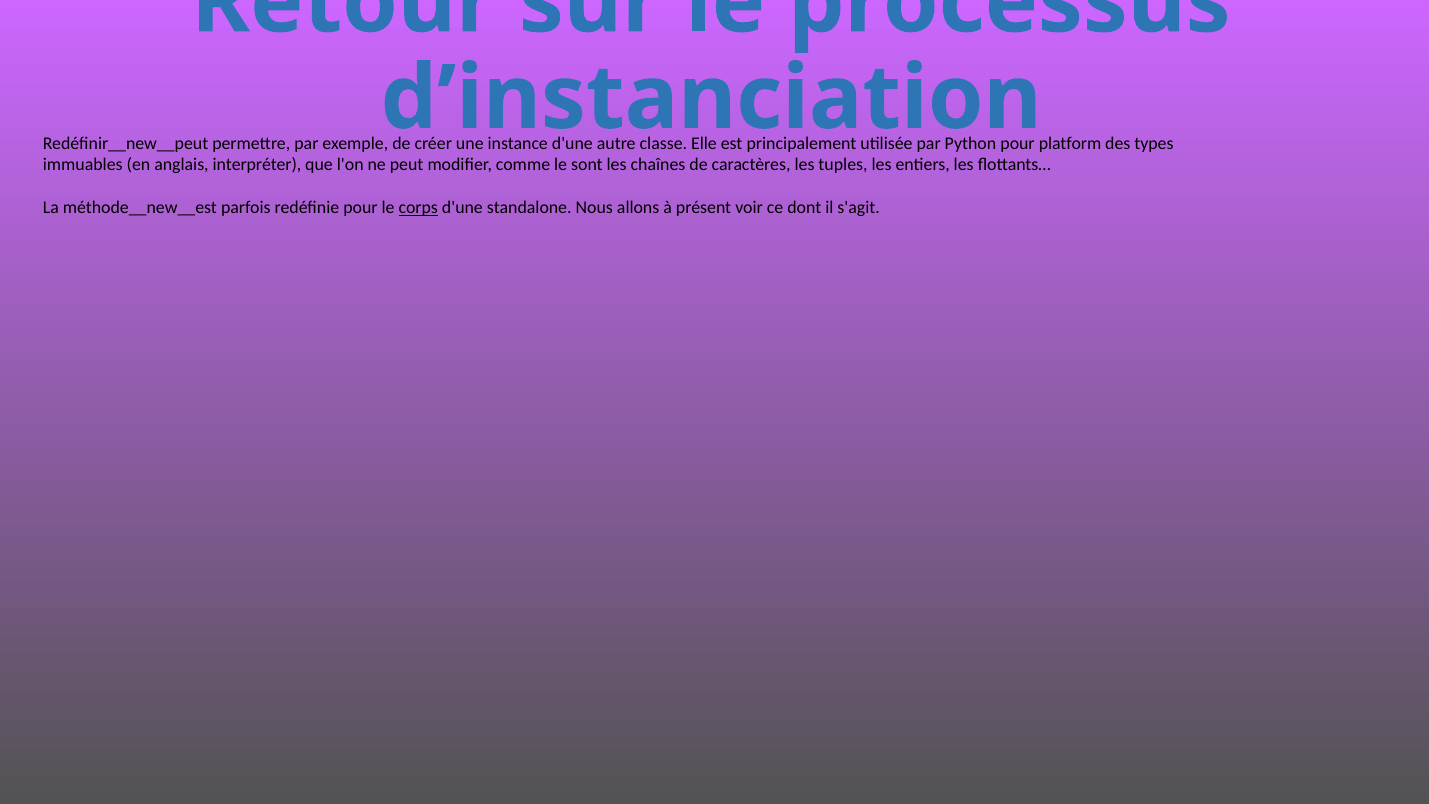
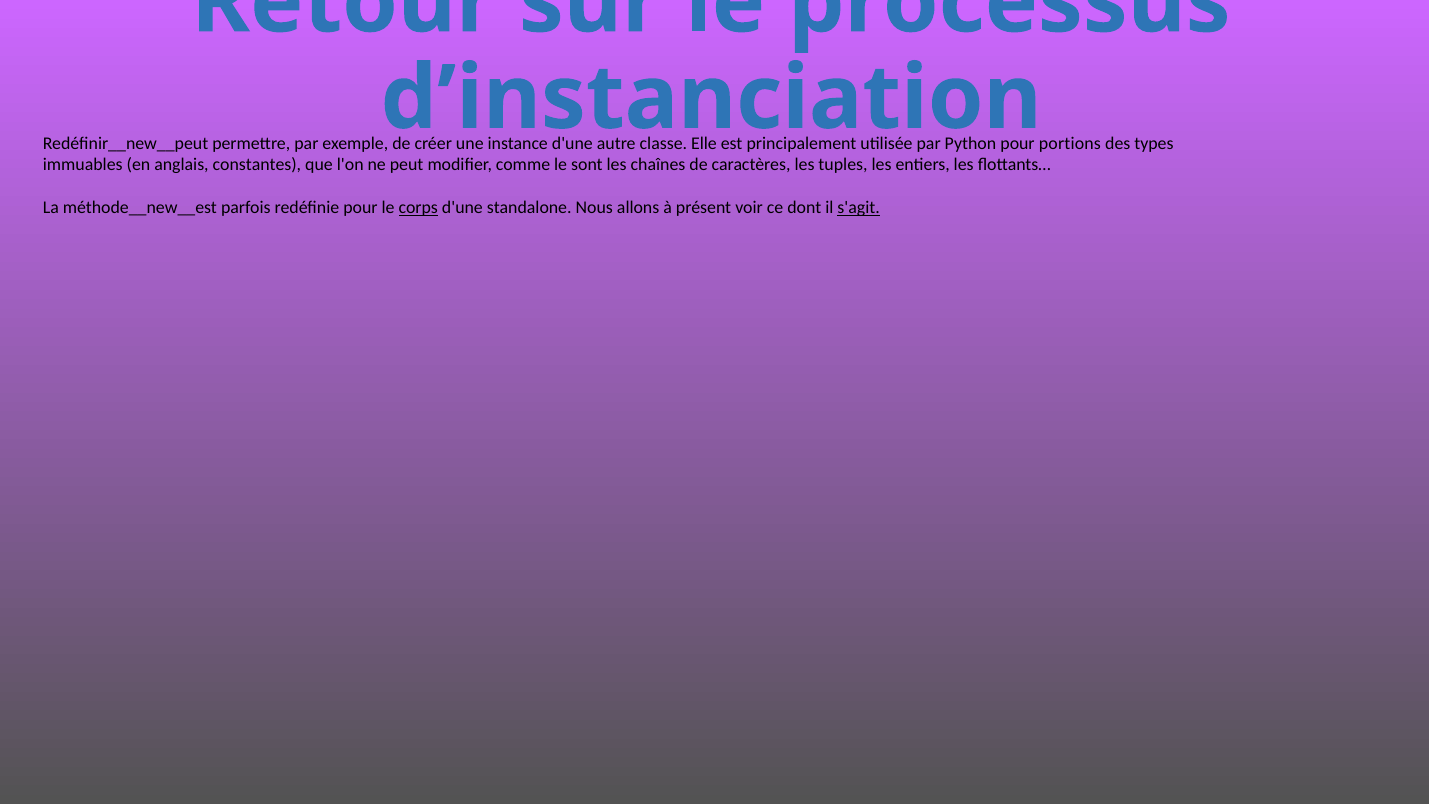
platform: platform -> portions
interpréter: interpréter -> constantes
s'agit underline: none -> present
